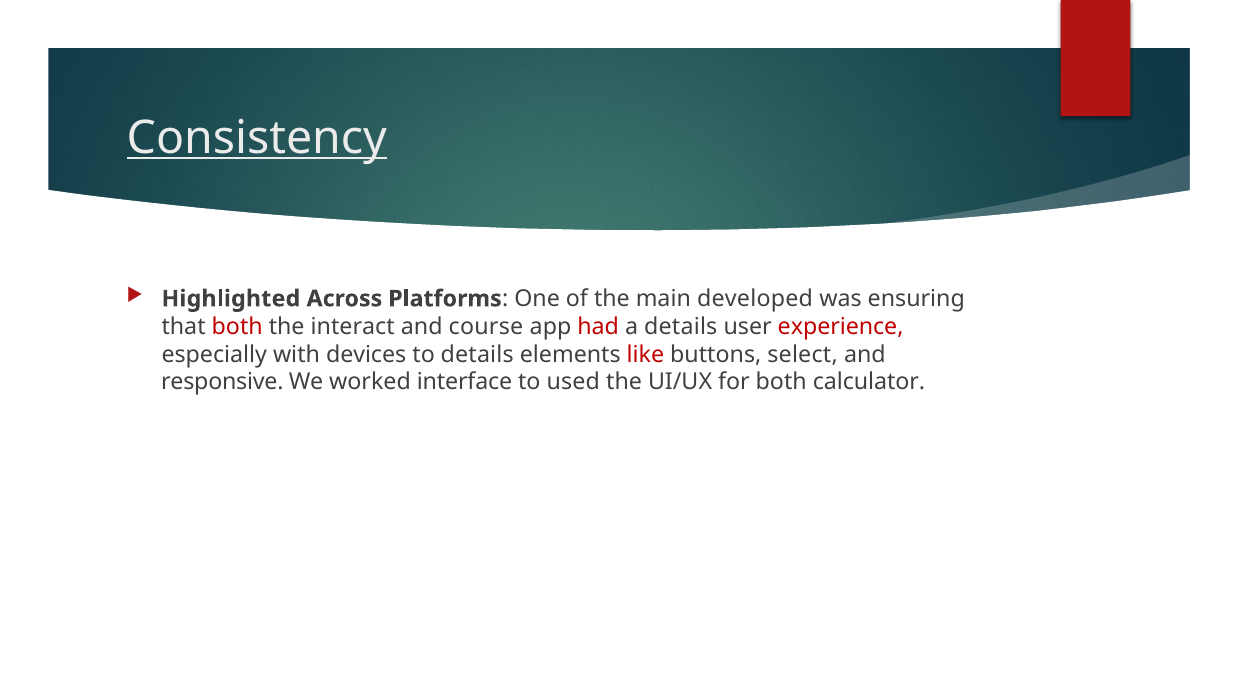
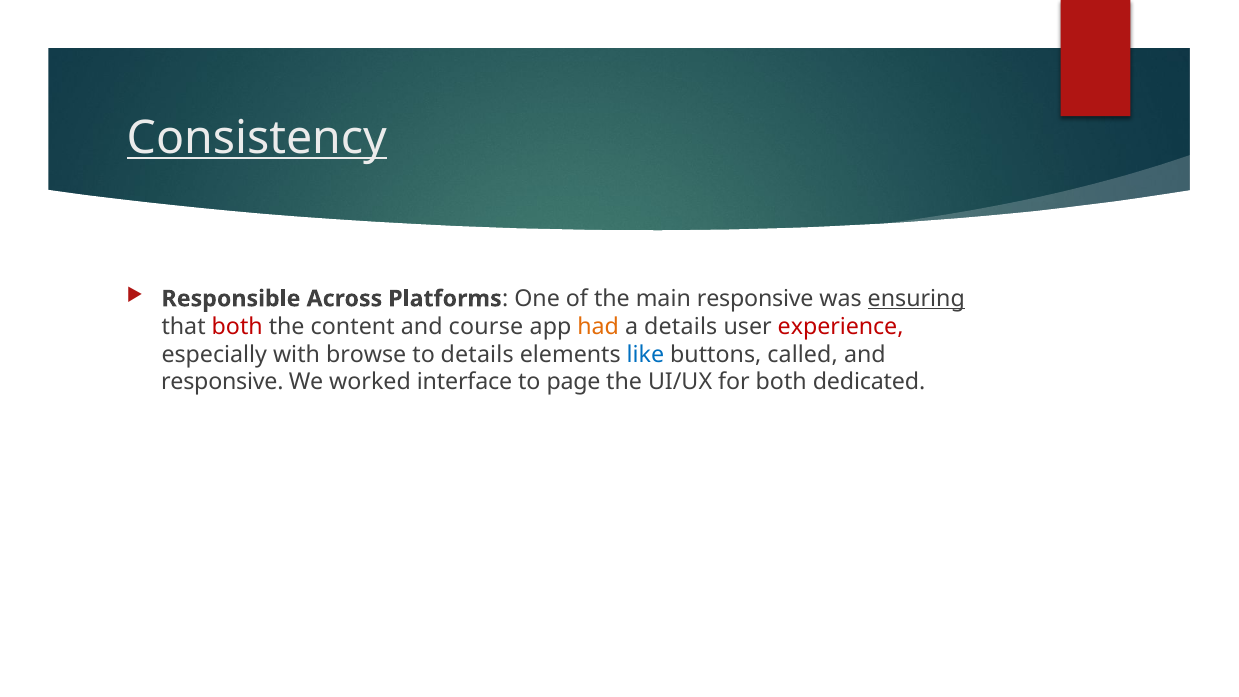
Highlighted: Highlighted -> Responsible
main developed: developed -> responsive
ensuring underline: none -> present
interact: interact -> content
had colour: red -> orange
devices: devices -> browse
like colour: red -> blue
select: select -> called
used: used -> page
calculator: calculator -> dedicated
